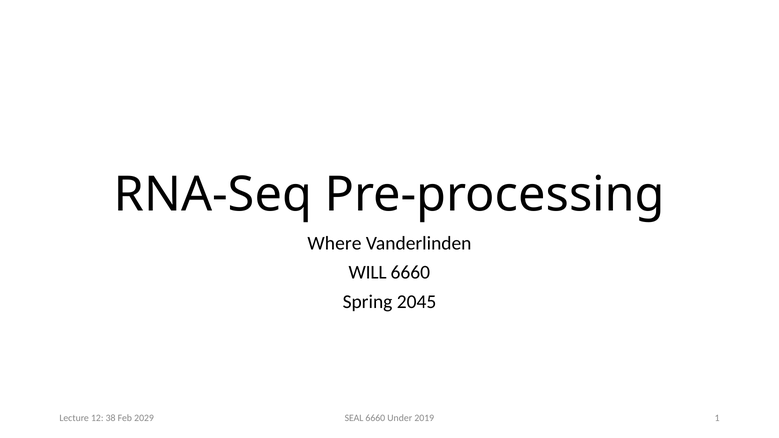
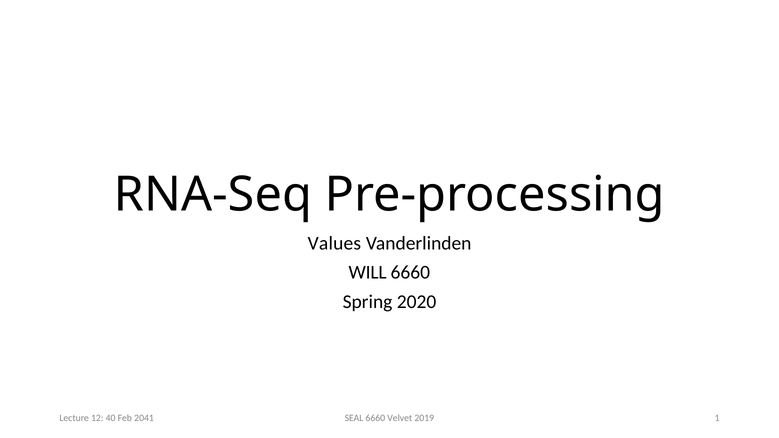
Where: Where -> Values
2045: 2045 -> 2020
Under: Under -> Velvet
38: 38 -> 40
2029: 2029 -> 2041
